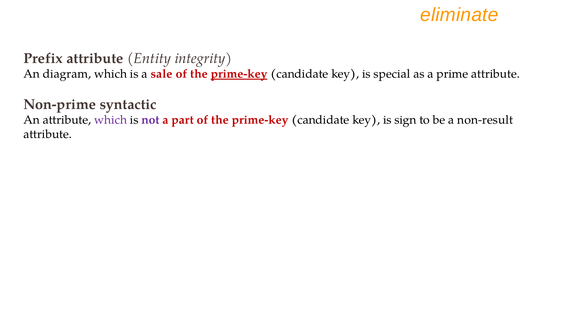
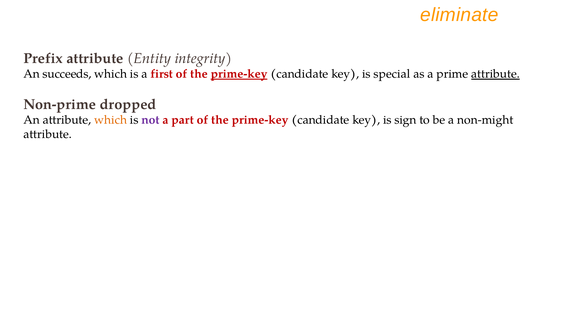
diagram: diagram -> succeeds
sale: sale -> first
attribute at (496, 74) underline: none -> present
syntactic: syntactic -> dropped
which at (111, 120) colour: purple -> orange
non-result: non-result -> non-might
